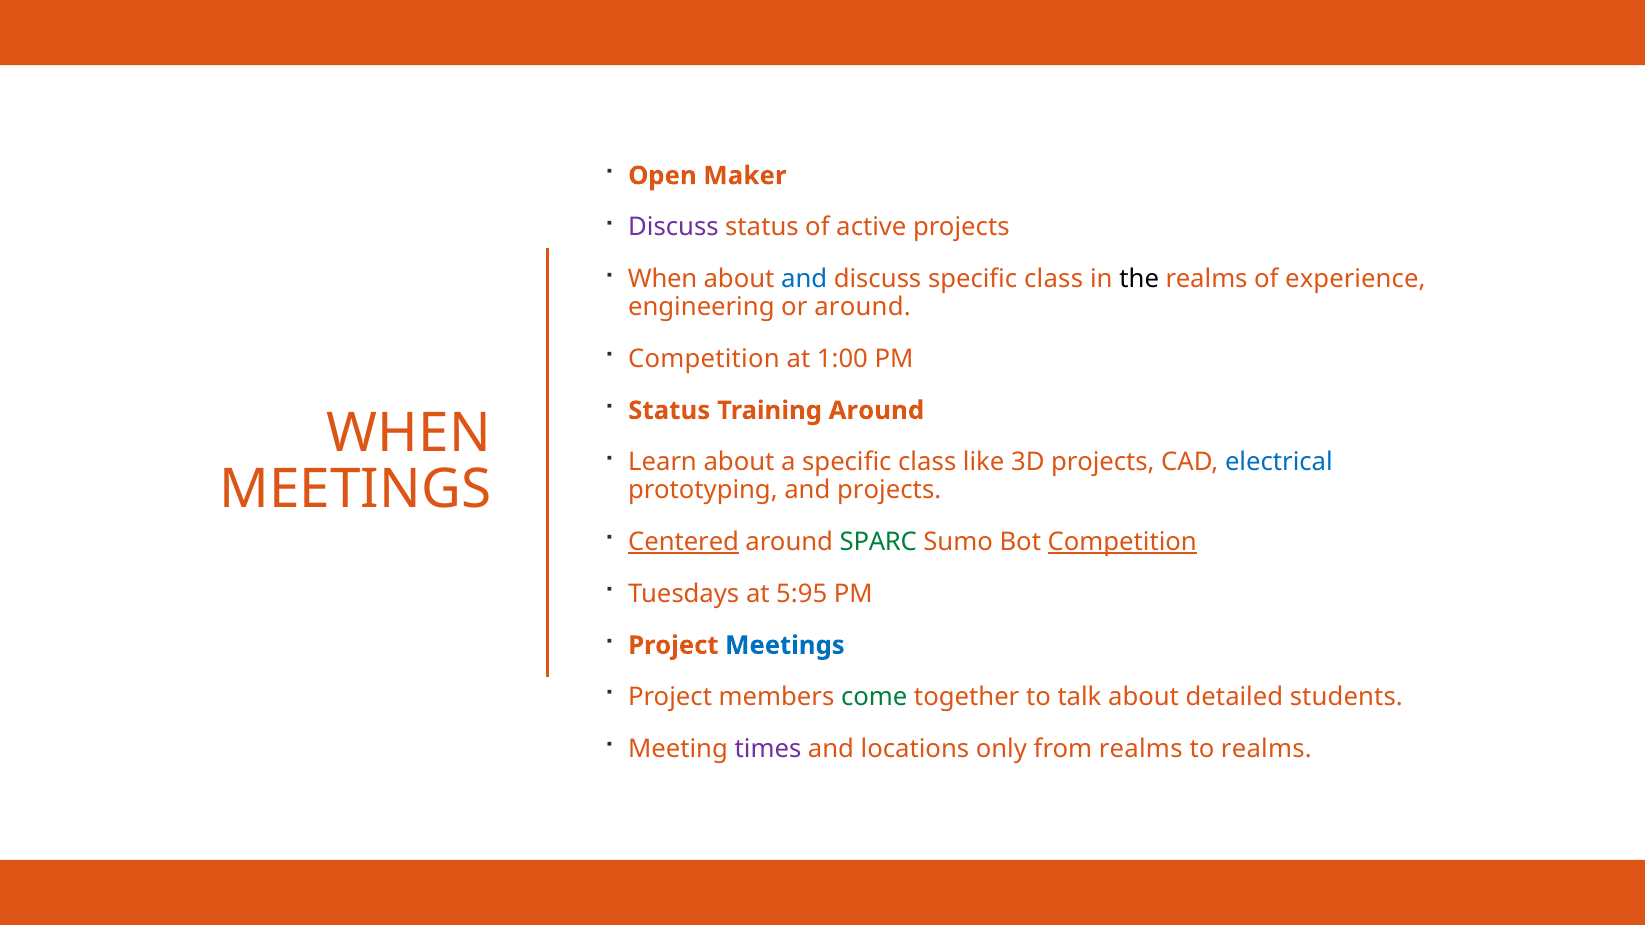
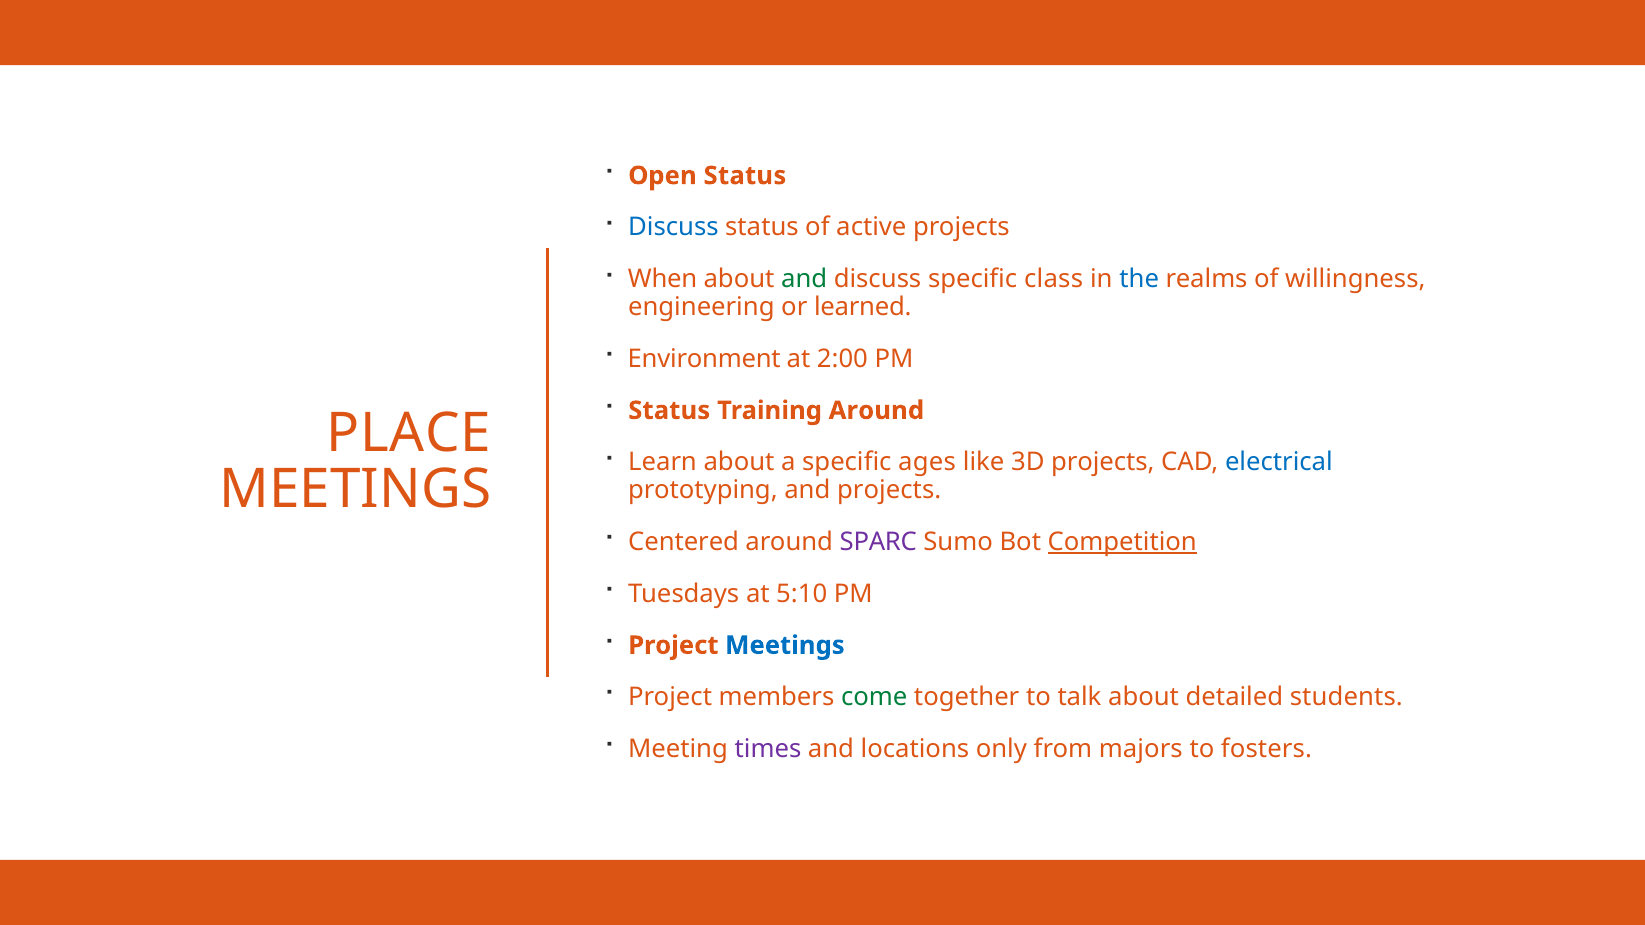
Open Maker: Maker -> Status
Discuss at (673, 228) colour: purple -> blue
and at (804, 279) colour: blue -> green
the colour: black -> blue
experience: experience -> willingness
or around: around -> learned
Competition at (704, 359): Competition -> Environment
1:00: 1:00 -> 2:00
WHEN at (409, 433): WHEN -> PLACE
a specific class: class -> ages
Centered underline: present -> none
SPARC colour: green -> purple
5:95: 5:95 -> 5:10
from realms: realms -> majors
to realms: realms -> fosters
